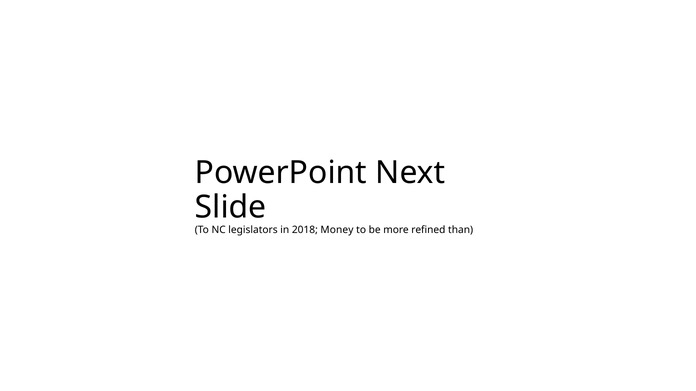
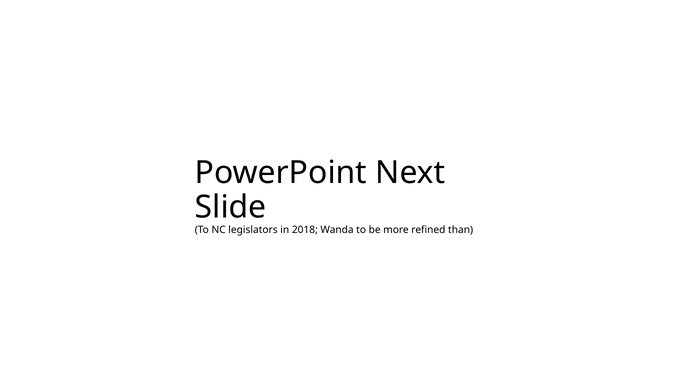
Money: Money -> Wanda
